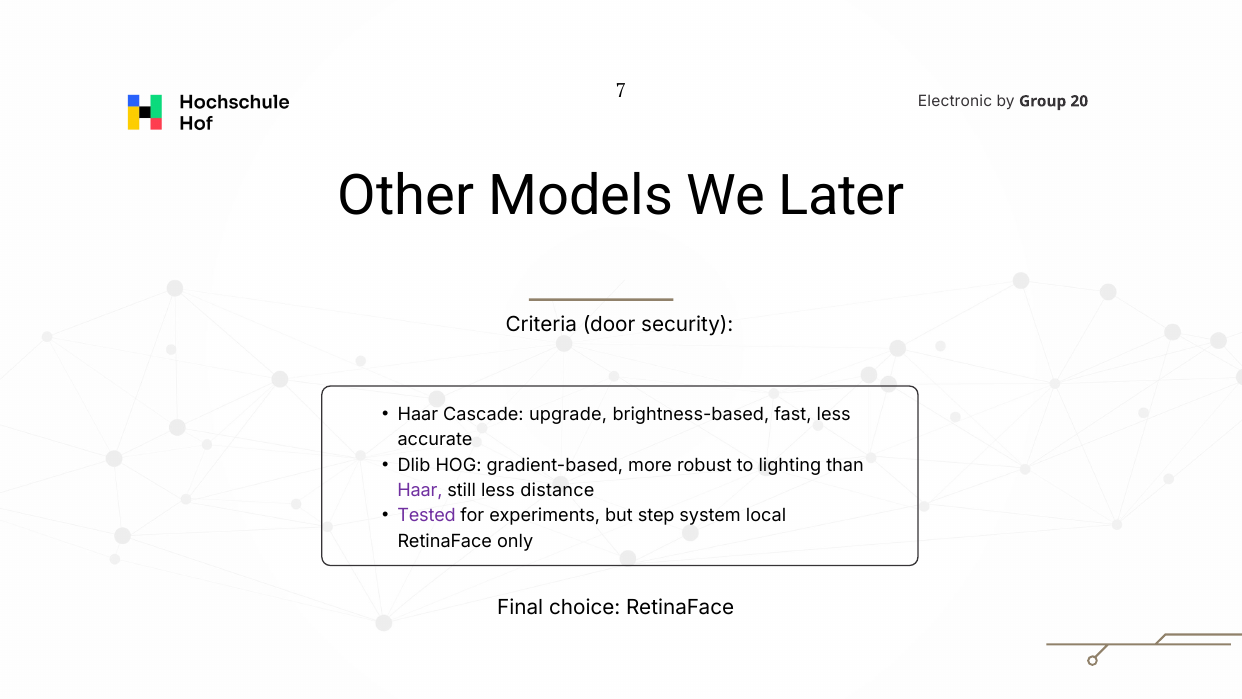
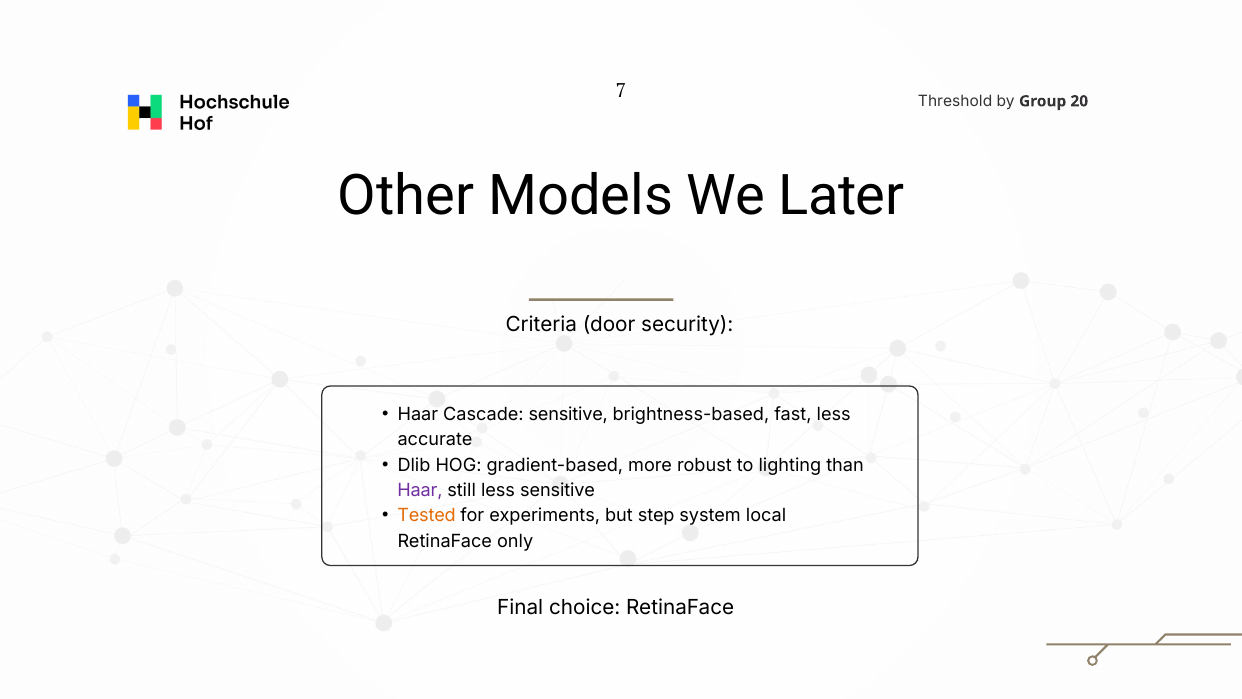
Electronic: Electronic -> Threshold
Cascade upgrade: upgrade -> sensitive
less distance: distance -> sensitive
Tested colour: purple -> orange
